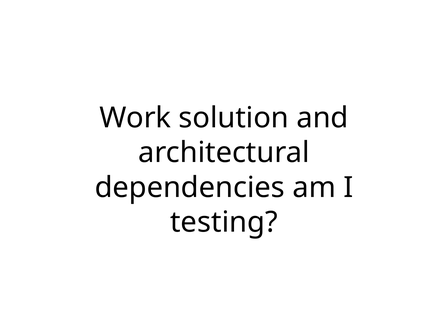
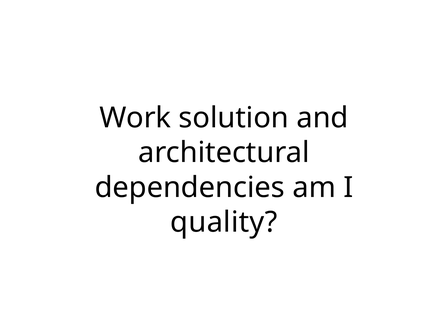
testing: testing -> quality
